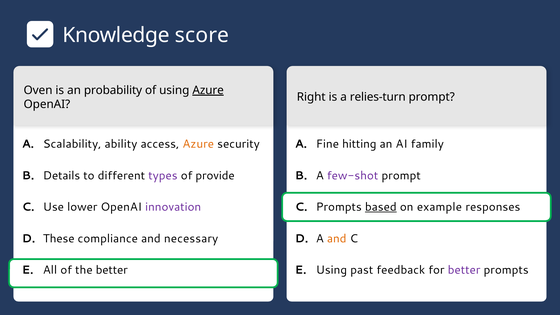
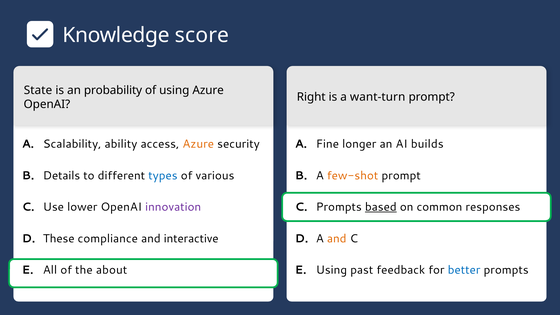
Oven: Oven -> State
Azure at (208, 90) underline: present -> none
relies-turn: relies-turn -> want-turn
hitting: hitting -> longer
family: family -> builds
types colour: purple -> blue
provide: provide -> various
few-shot colour: purple -> orange
example: example -> common
necessary: necessary -> interactive
the better: better -> about
better at (464, 270) colour: purple -> blue
